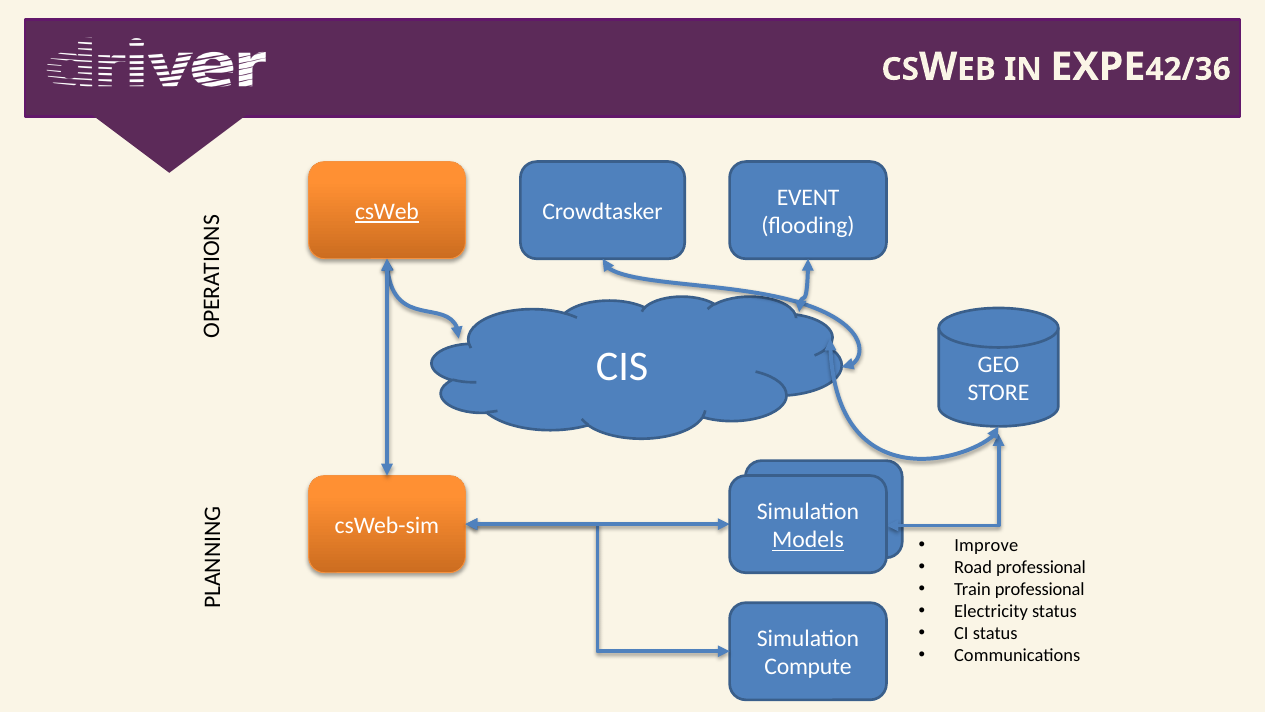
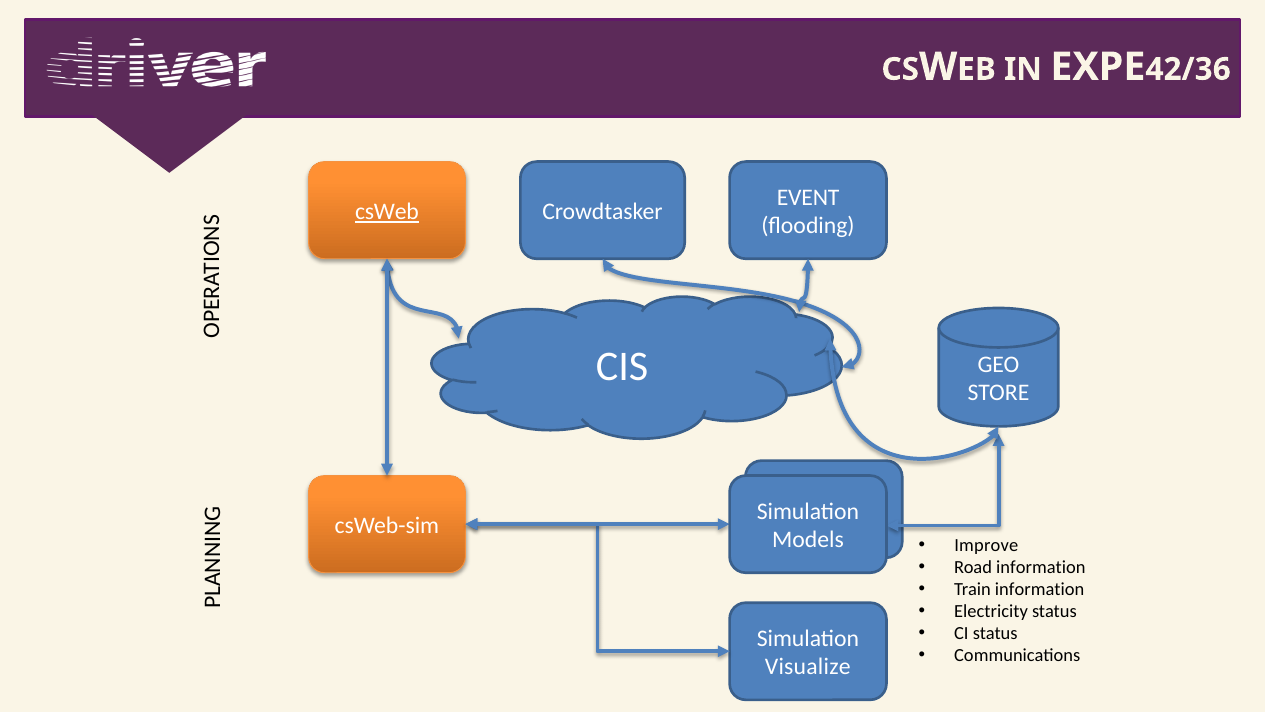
Models underline: present -> none
Road professional: professional -> information
Train professional: professional -> information
Compute: Compute -> Visualize
